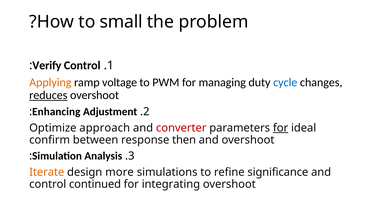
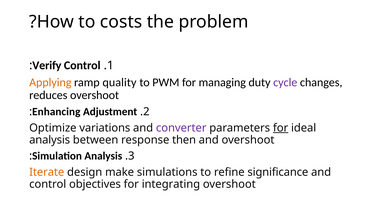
small: small -> costs
voltage: voltage -> quality
cycle colour: blue -> purple
reduces underline: present -> none
approach: approach -> variations
converter colour: red -> purple
confirm at (50, 140): confirm -> analysis
more: more -> make
continued: continued -> objectives
